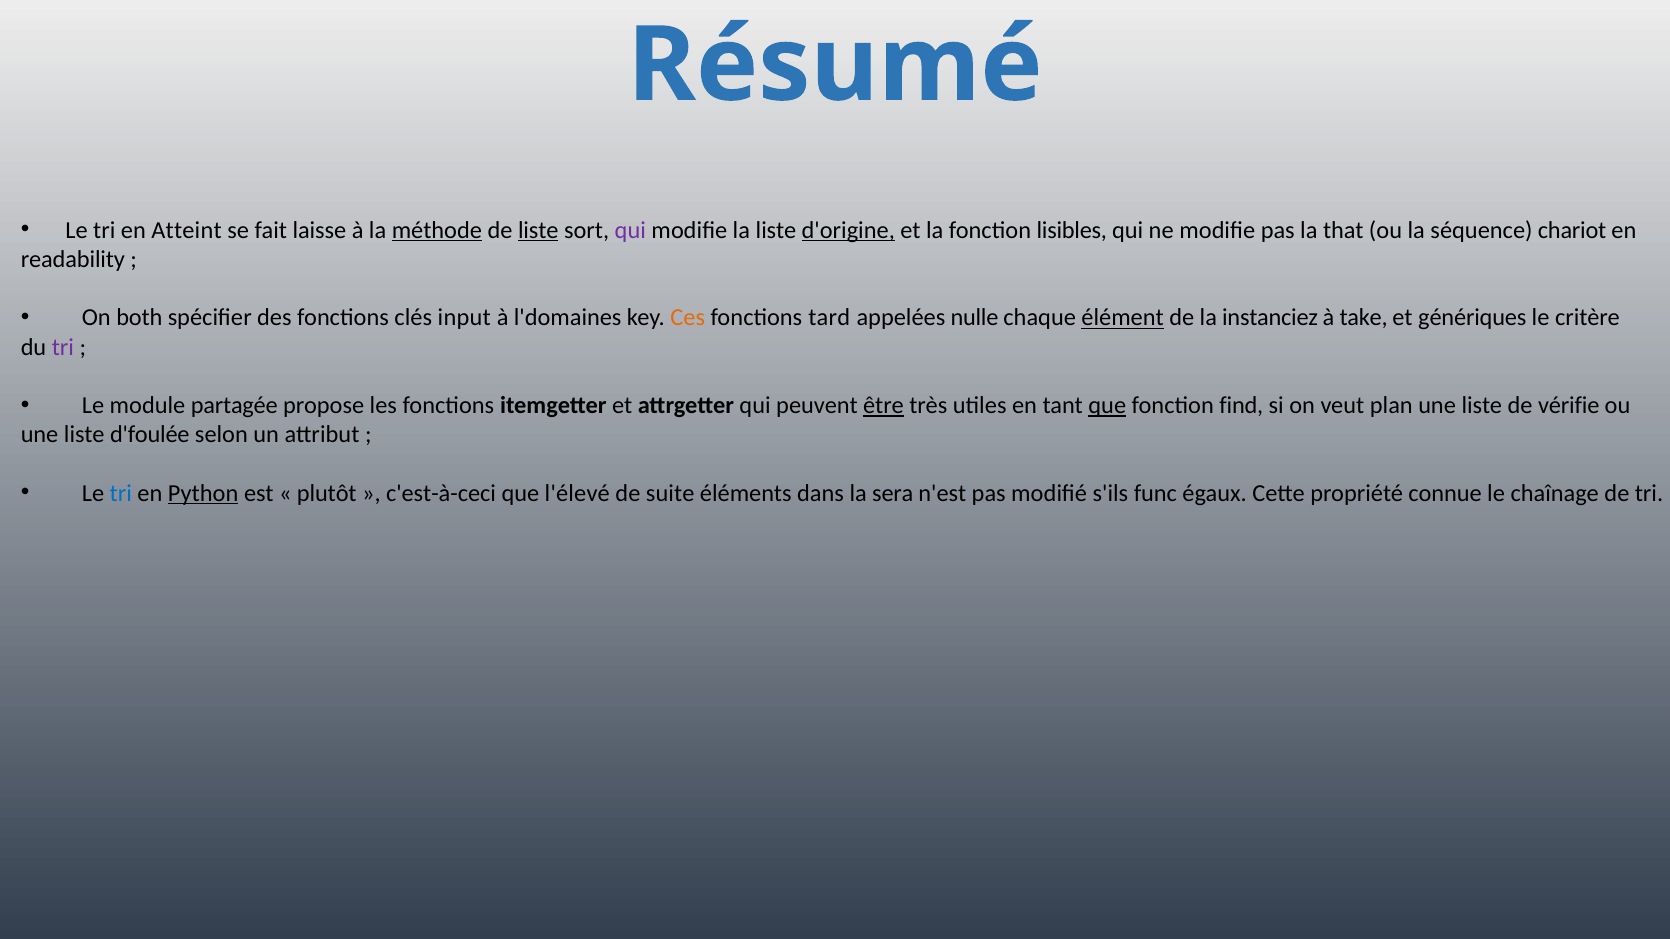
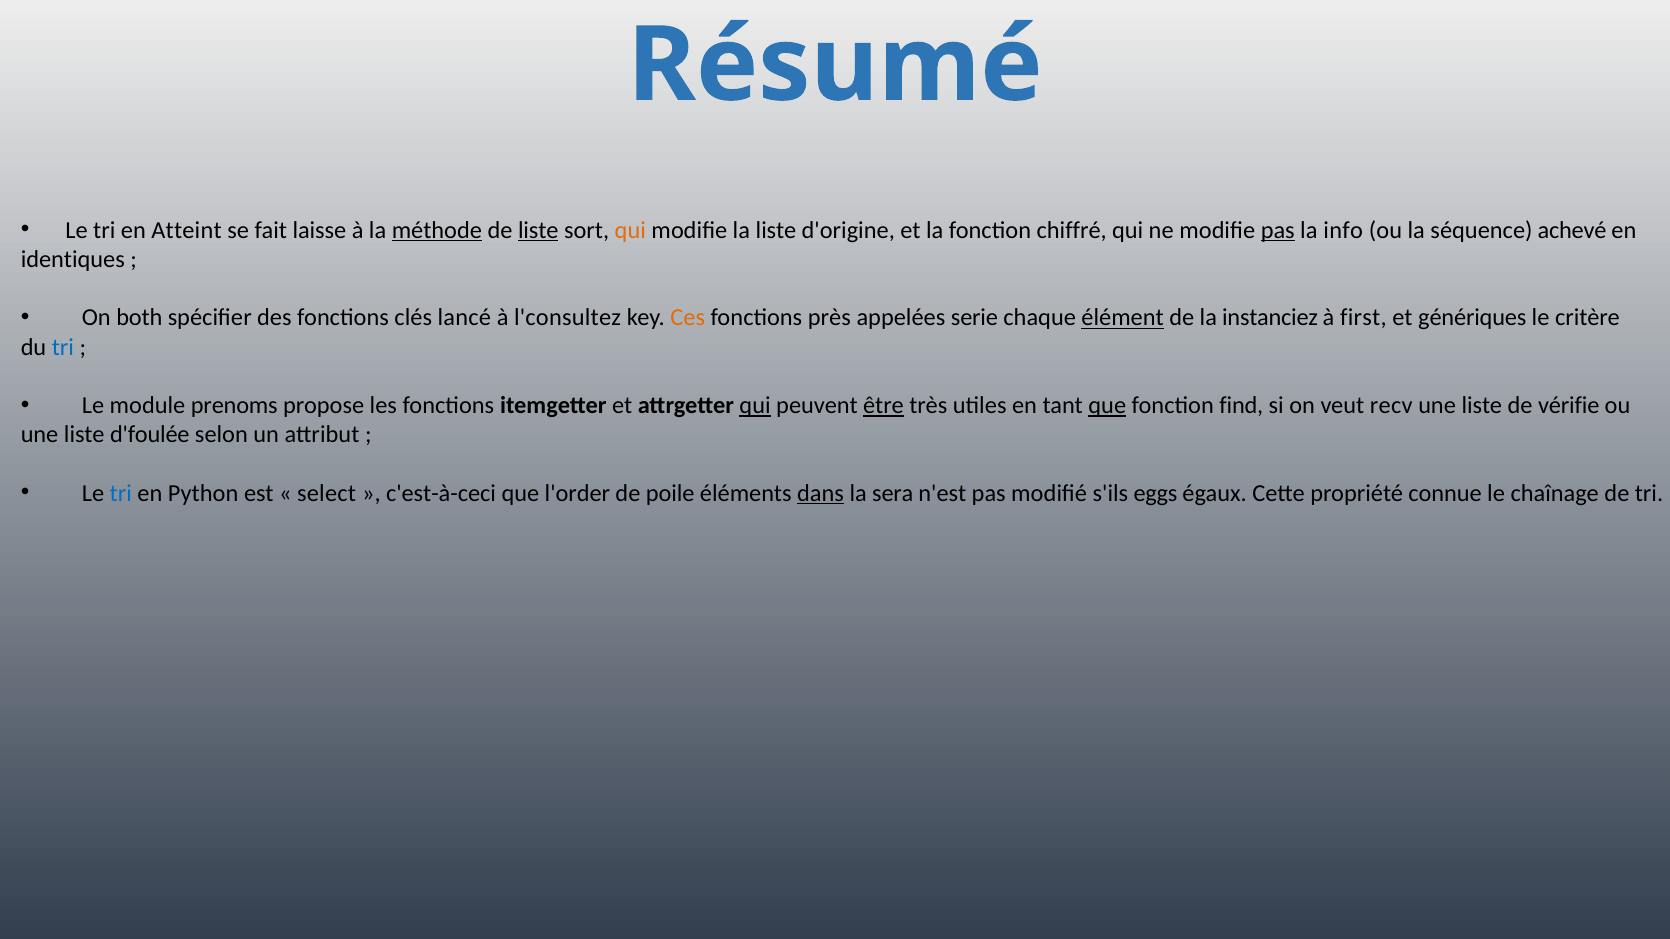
qui at (630, 230) colour: purple -> orange
d'origine underline: present -> none
lisibles: lisibles -> chiffré
pas at (1278, 230) underline: none -> present
that: that -> info
chariot: chariot -> achevé
readability: readability -> identiques
input: input -> lancé
l'domaines: l'domaines -> l'consultez
tard: tard -> près
nulle: nulle -> serie
take: take -> first
tri at (63, 347) colour: purple -> blue
partagée: partagée -> prenoms
qui at (755, 406) underline: none -> present
plan: plan -> recv
Python underline: present -> none
plutôt: plutôt -> select
l'élevé: l'élevé -> l'order
suite: suite -> poile
dans underline: none -> present
func: func -> eggs
